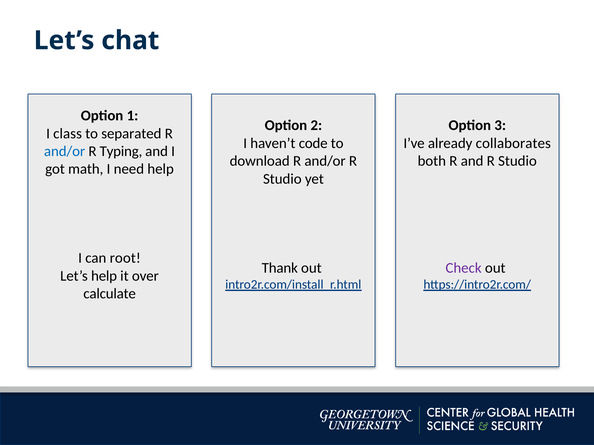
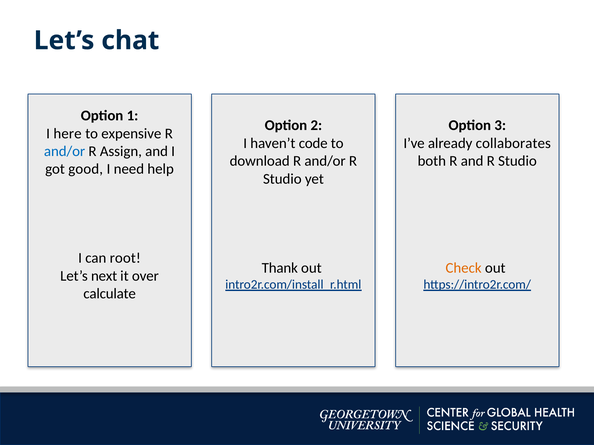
class: class -> here
separated: separated -> expensive
Typing: Typing -> Assign
math: math -> good
Check colour: purple -> orange
Let’s help: help -> next
